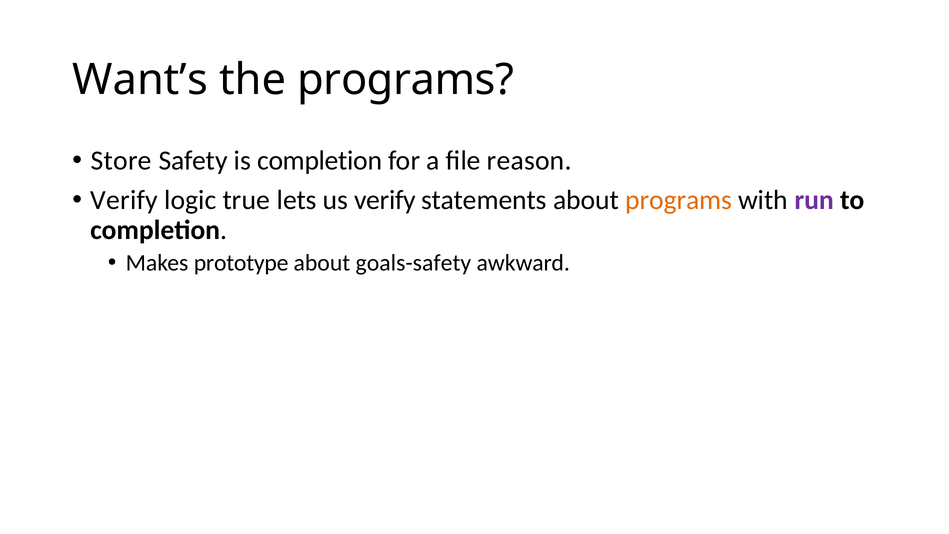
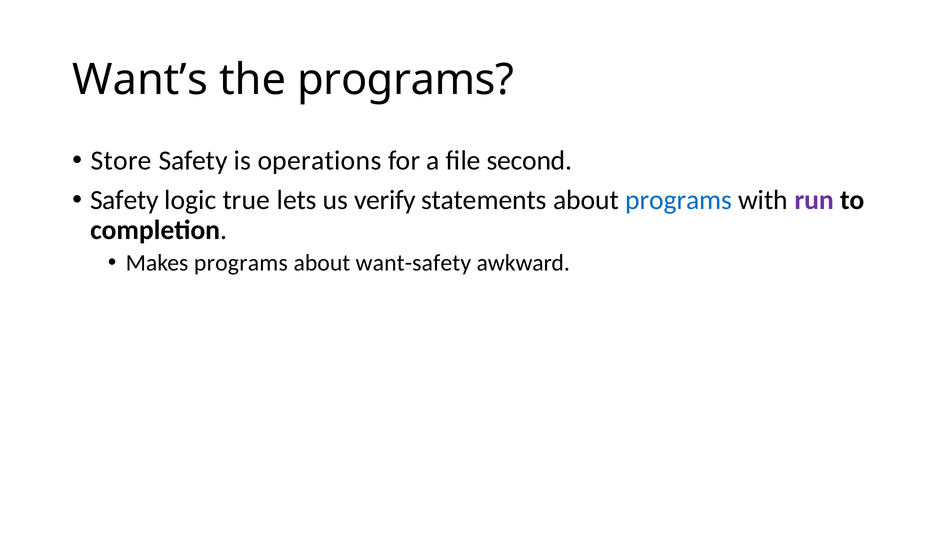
is completion: completion -> operations
reason: reason -> second
Verify at (124, 200): Verify -> Safety
programs at (679, 200) colour: orange -> blue
Makes prototype: prototype -> programs
goals-safety: goals-safety -> want-safety
